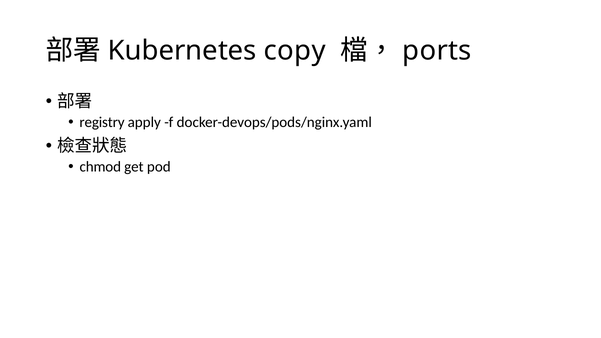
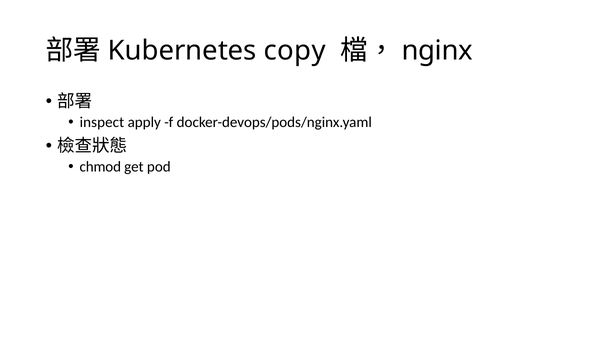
ports: ports -> nginx
registry: registry -> inspect
